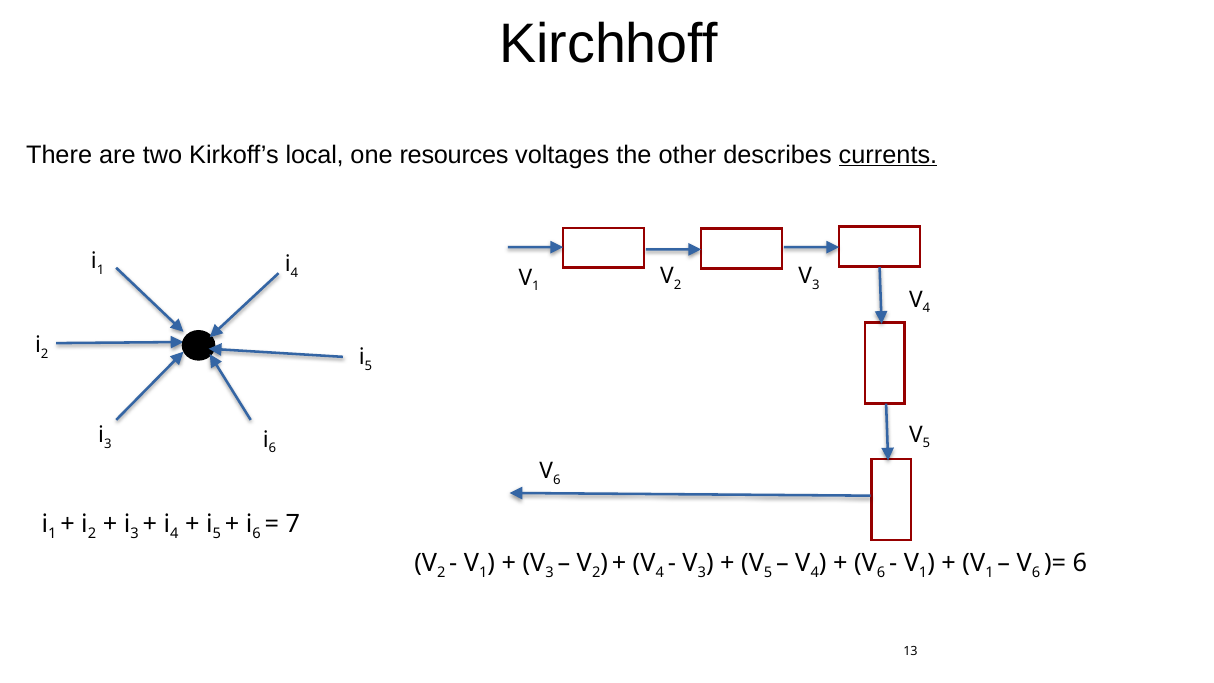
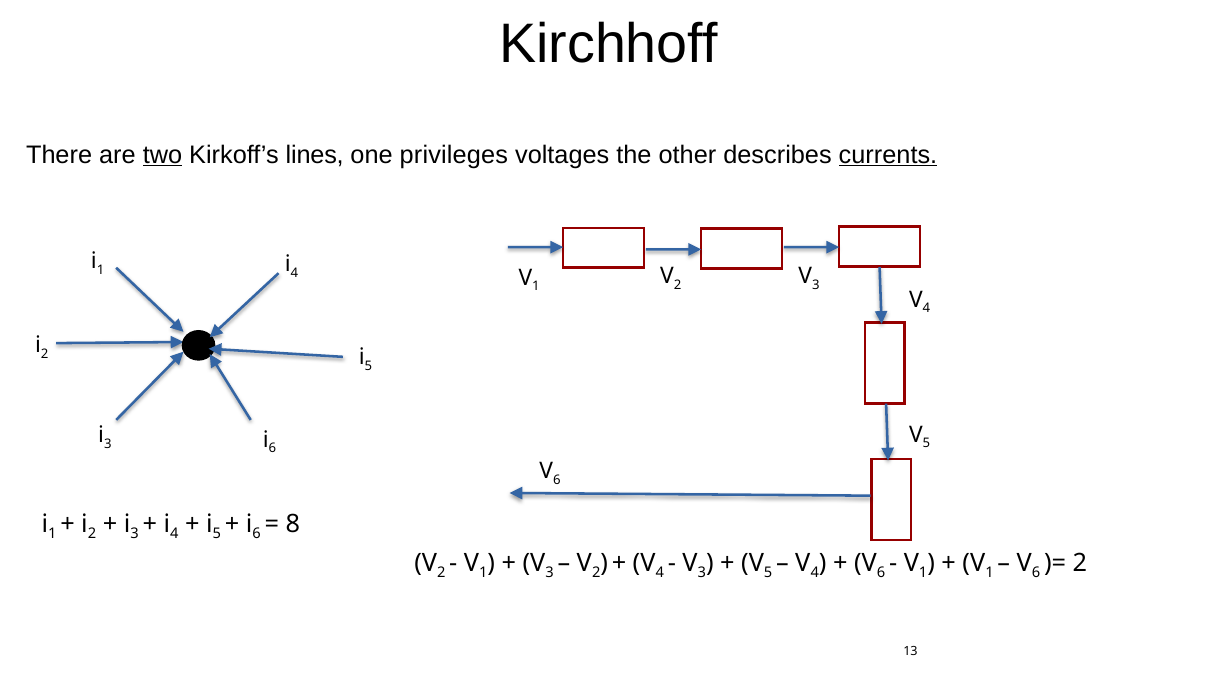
two underline: none -> present
local: local -> lines
resources: resources -> privileges
7: 7 -> 8
6 at (1080, 563): 6 -> 2
